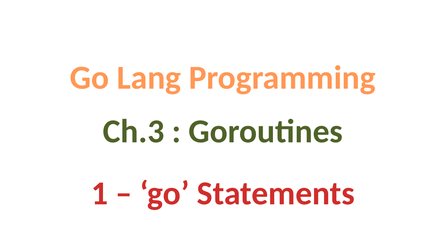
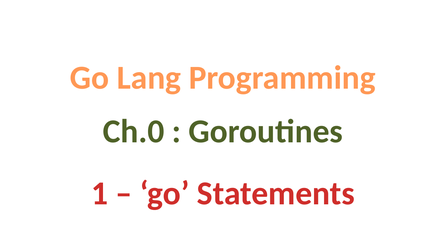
Ch.3: Ch.3 -> Ch.0
